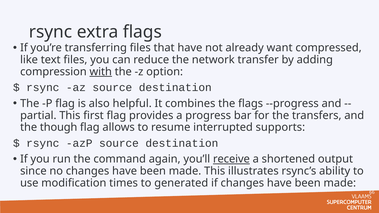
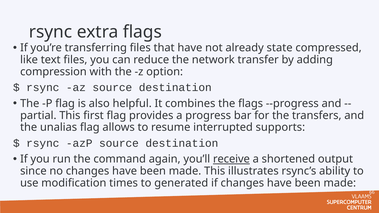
want: want -> state
with underline: present -> none
though: though -> unalias
